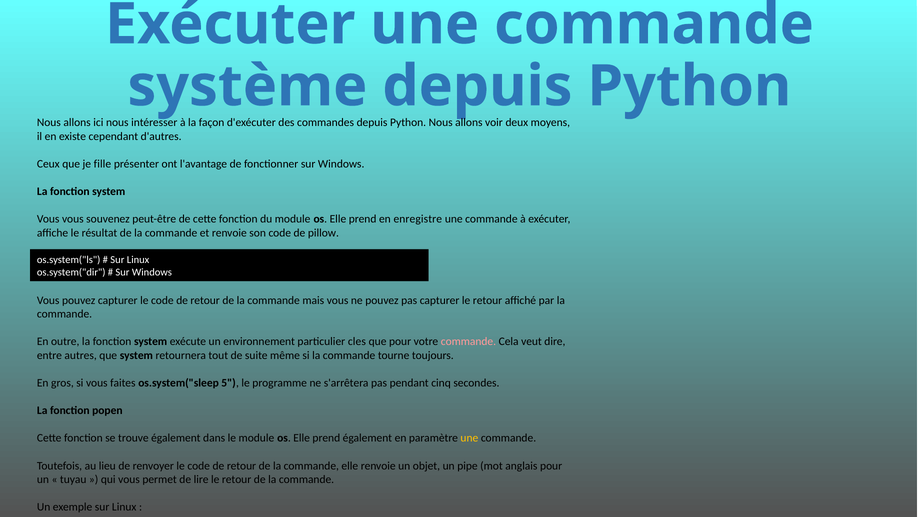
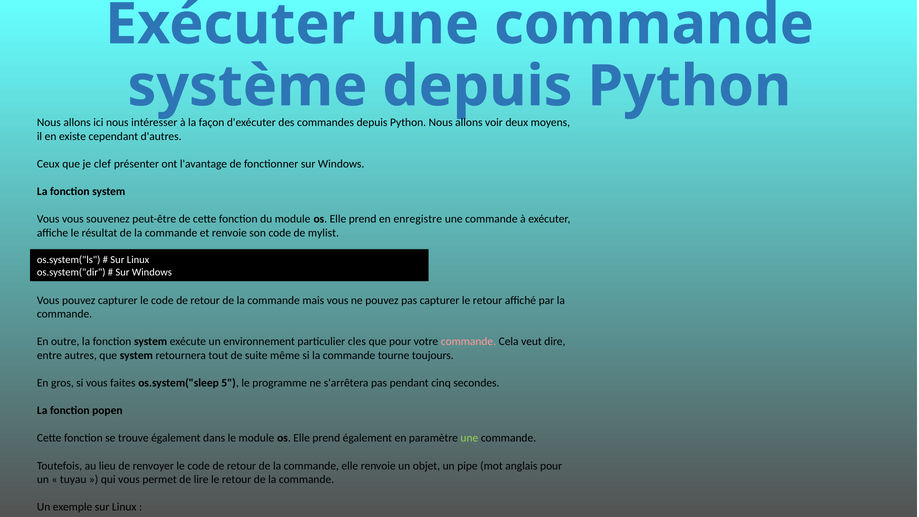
fille: fille -> clef
pillow: pillow -> mylist
une at (469, 438) colour: yellow -> light green
